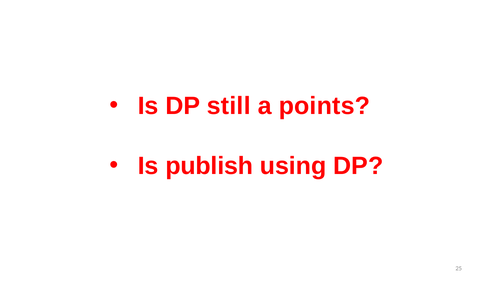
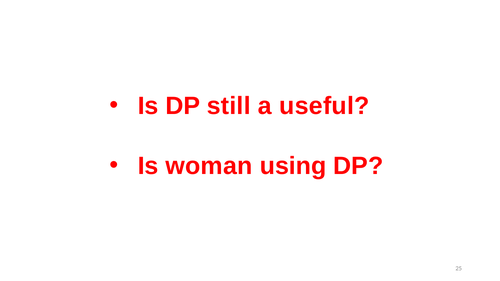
points: points -> useful
publish: publish -> woman
